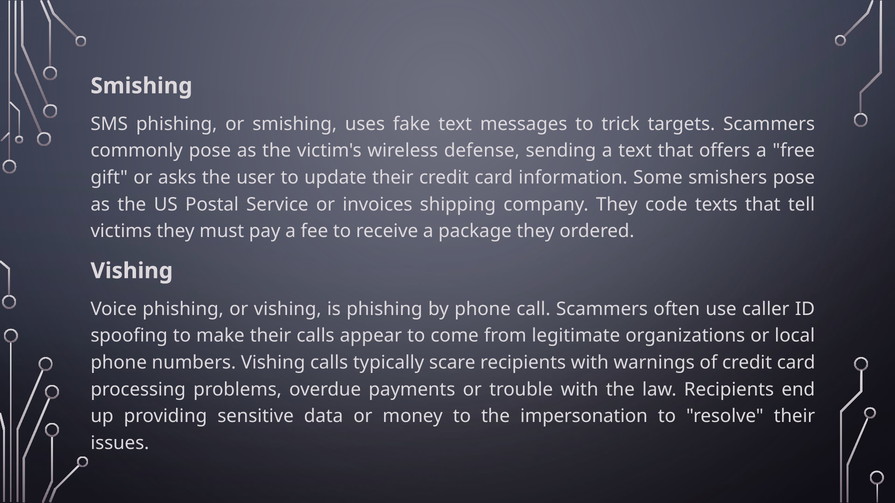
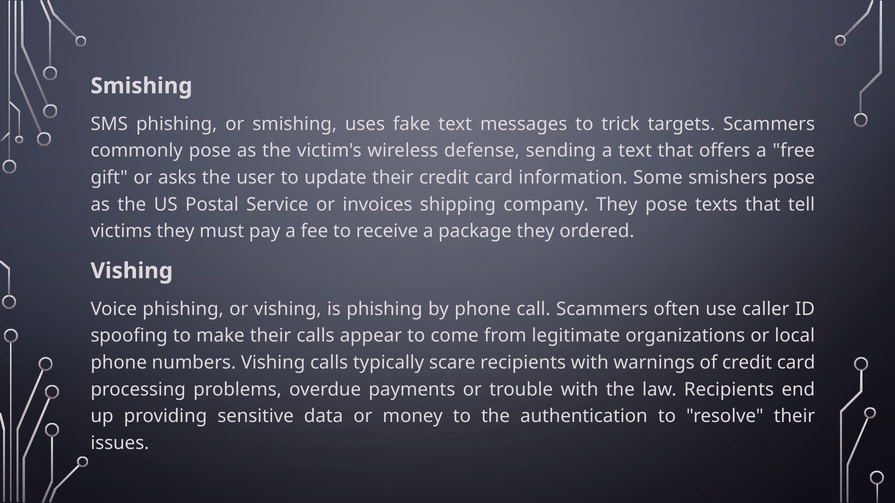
They code: code -> pose
impersonation: impersonation -> authentication
